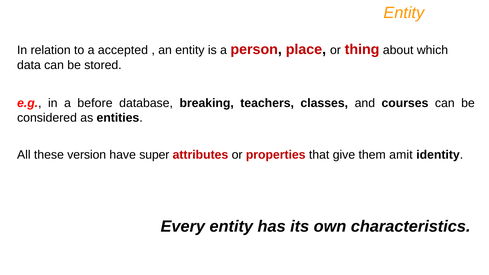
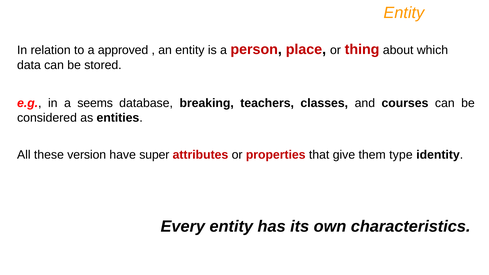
accepted: accepted -> approved
before: before -> seems
amit: amit -> type
